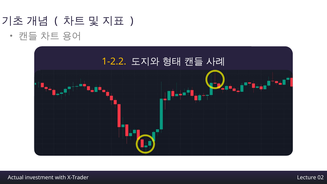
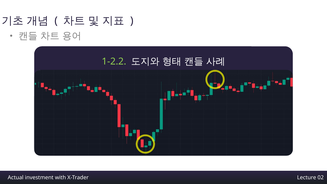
1-2.2 colour: yellow -> light green
